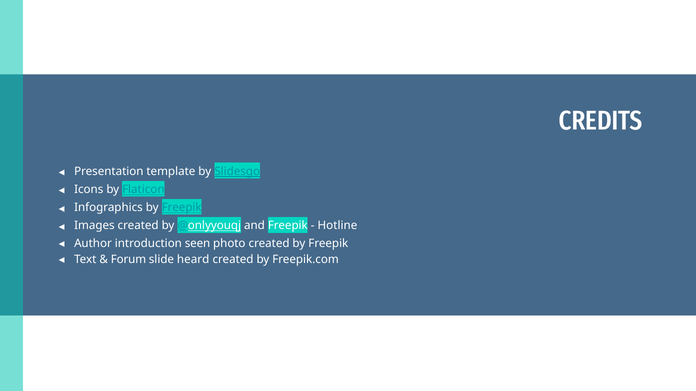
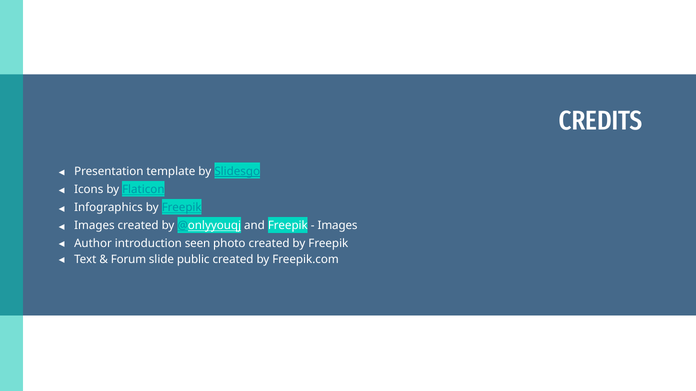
Hotline at (337, 226): Hotline -> Images
heard: heard -> public
